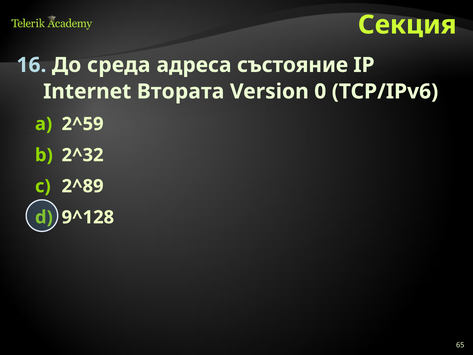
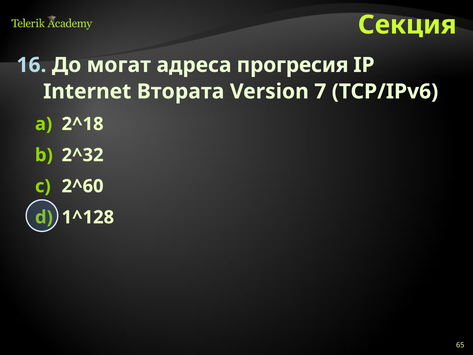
среда: среда -> могат
състояние: състояние -> прогресия
0: 0 -> 7
2^59: 2^59 -> 2^18
2^89: 2^89 -> 2^60
9^128: 9^128 -> 1^128
